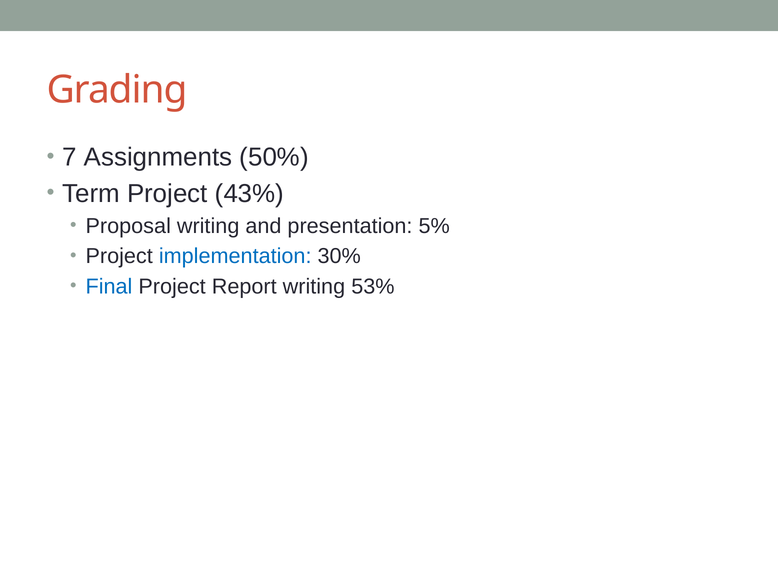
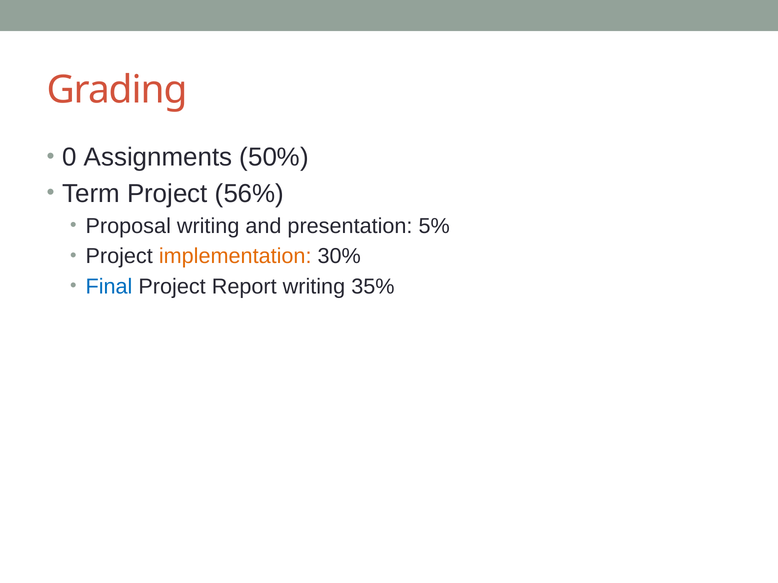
7: 7 -> 0
43%: 43% -> 56%
implementation colour: blue -> orange
53%: 53% -> 35%
